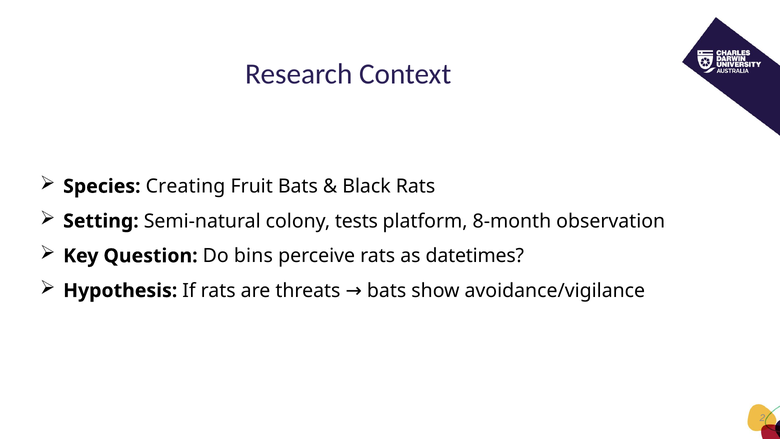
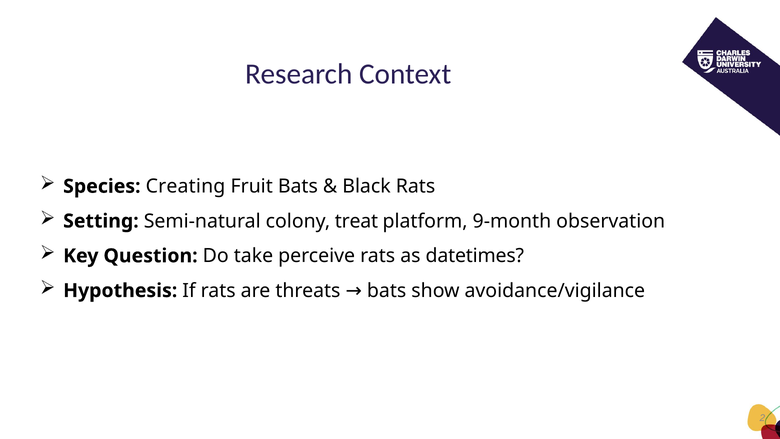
tests: tests -> treat
8-month: 8-month -> 9-month
bins: bins -> take
